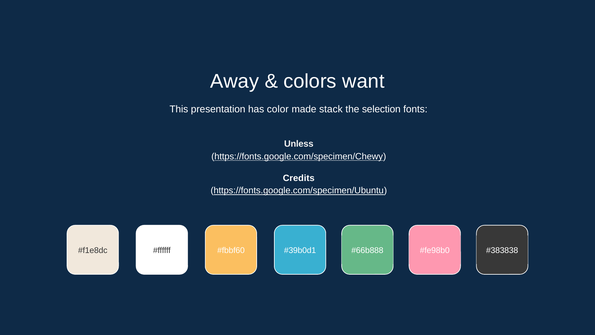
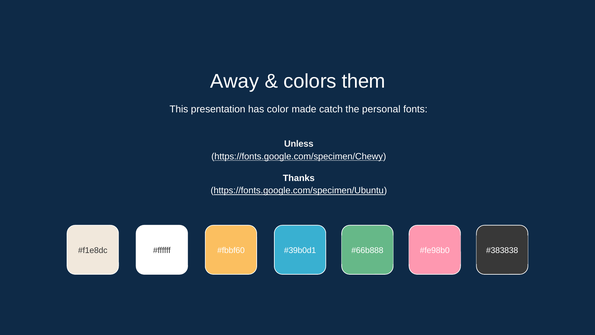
want: want -> them
stack: stack -> catch
selection: selection -> personal
Credits: Credits -> Thanks
